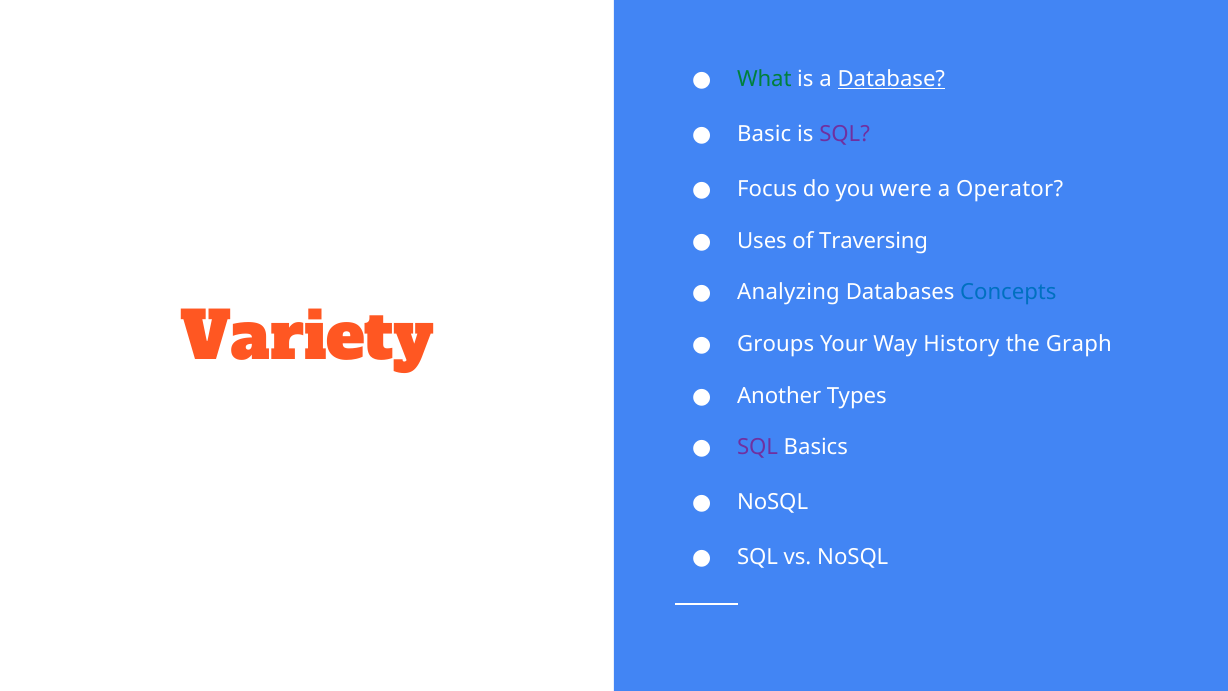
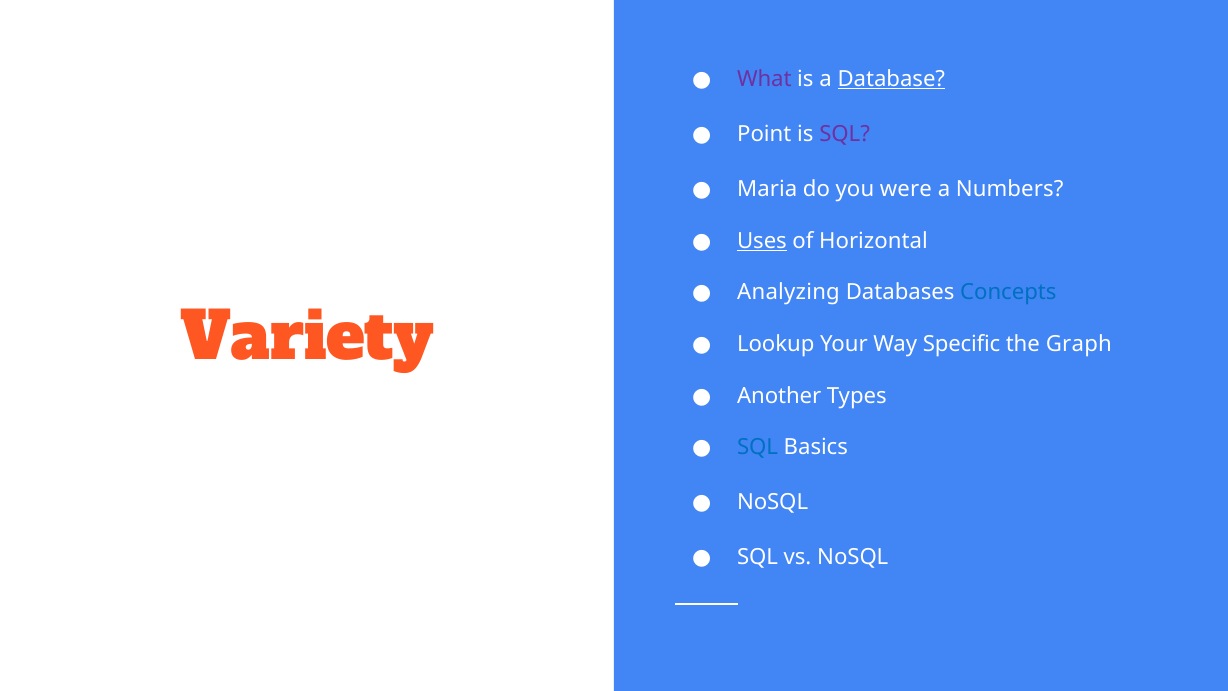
What colour: green -> purple
Basic: Basic -> Point
Focus: Focus -> Maria
Operator: Operator -> Numbers
Uses underline: none -> present
Traversing: Traversing -> Horizontal
Groups: Groups -> Lookup
History: History -> Specific
SQL at (758, 447) colour: purple -> blue
